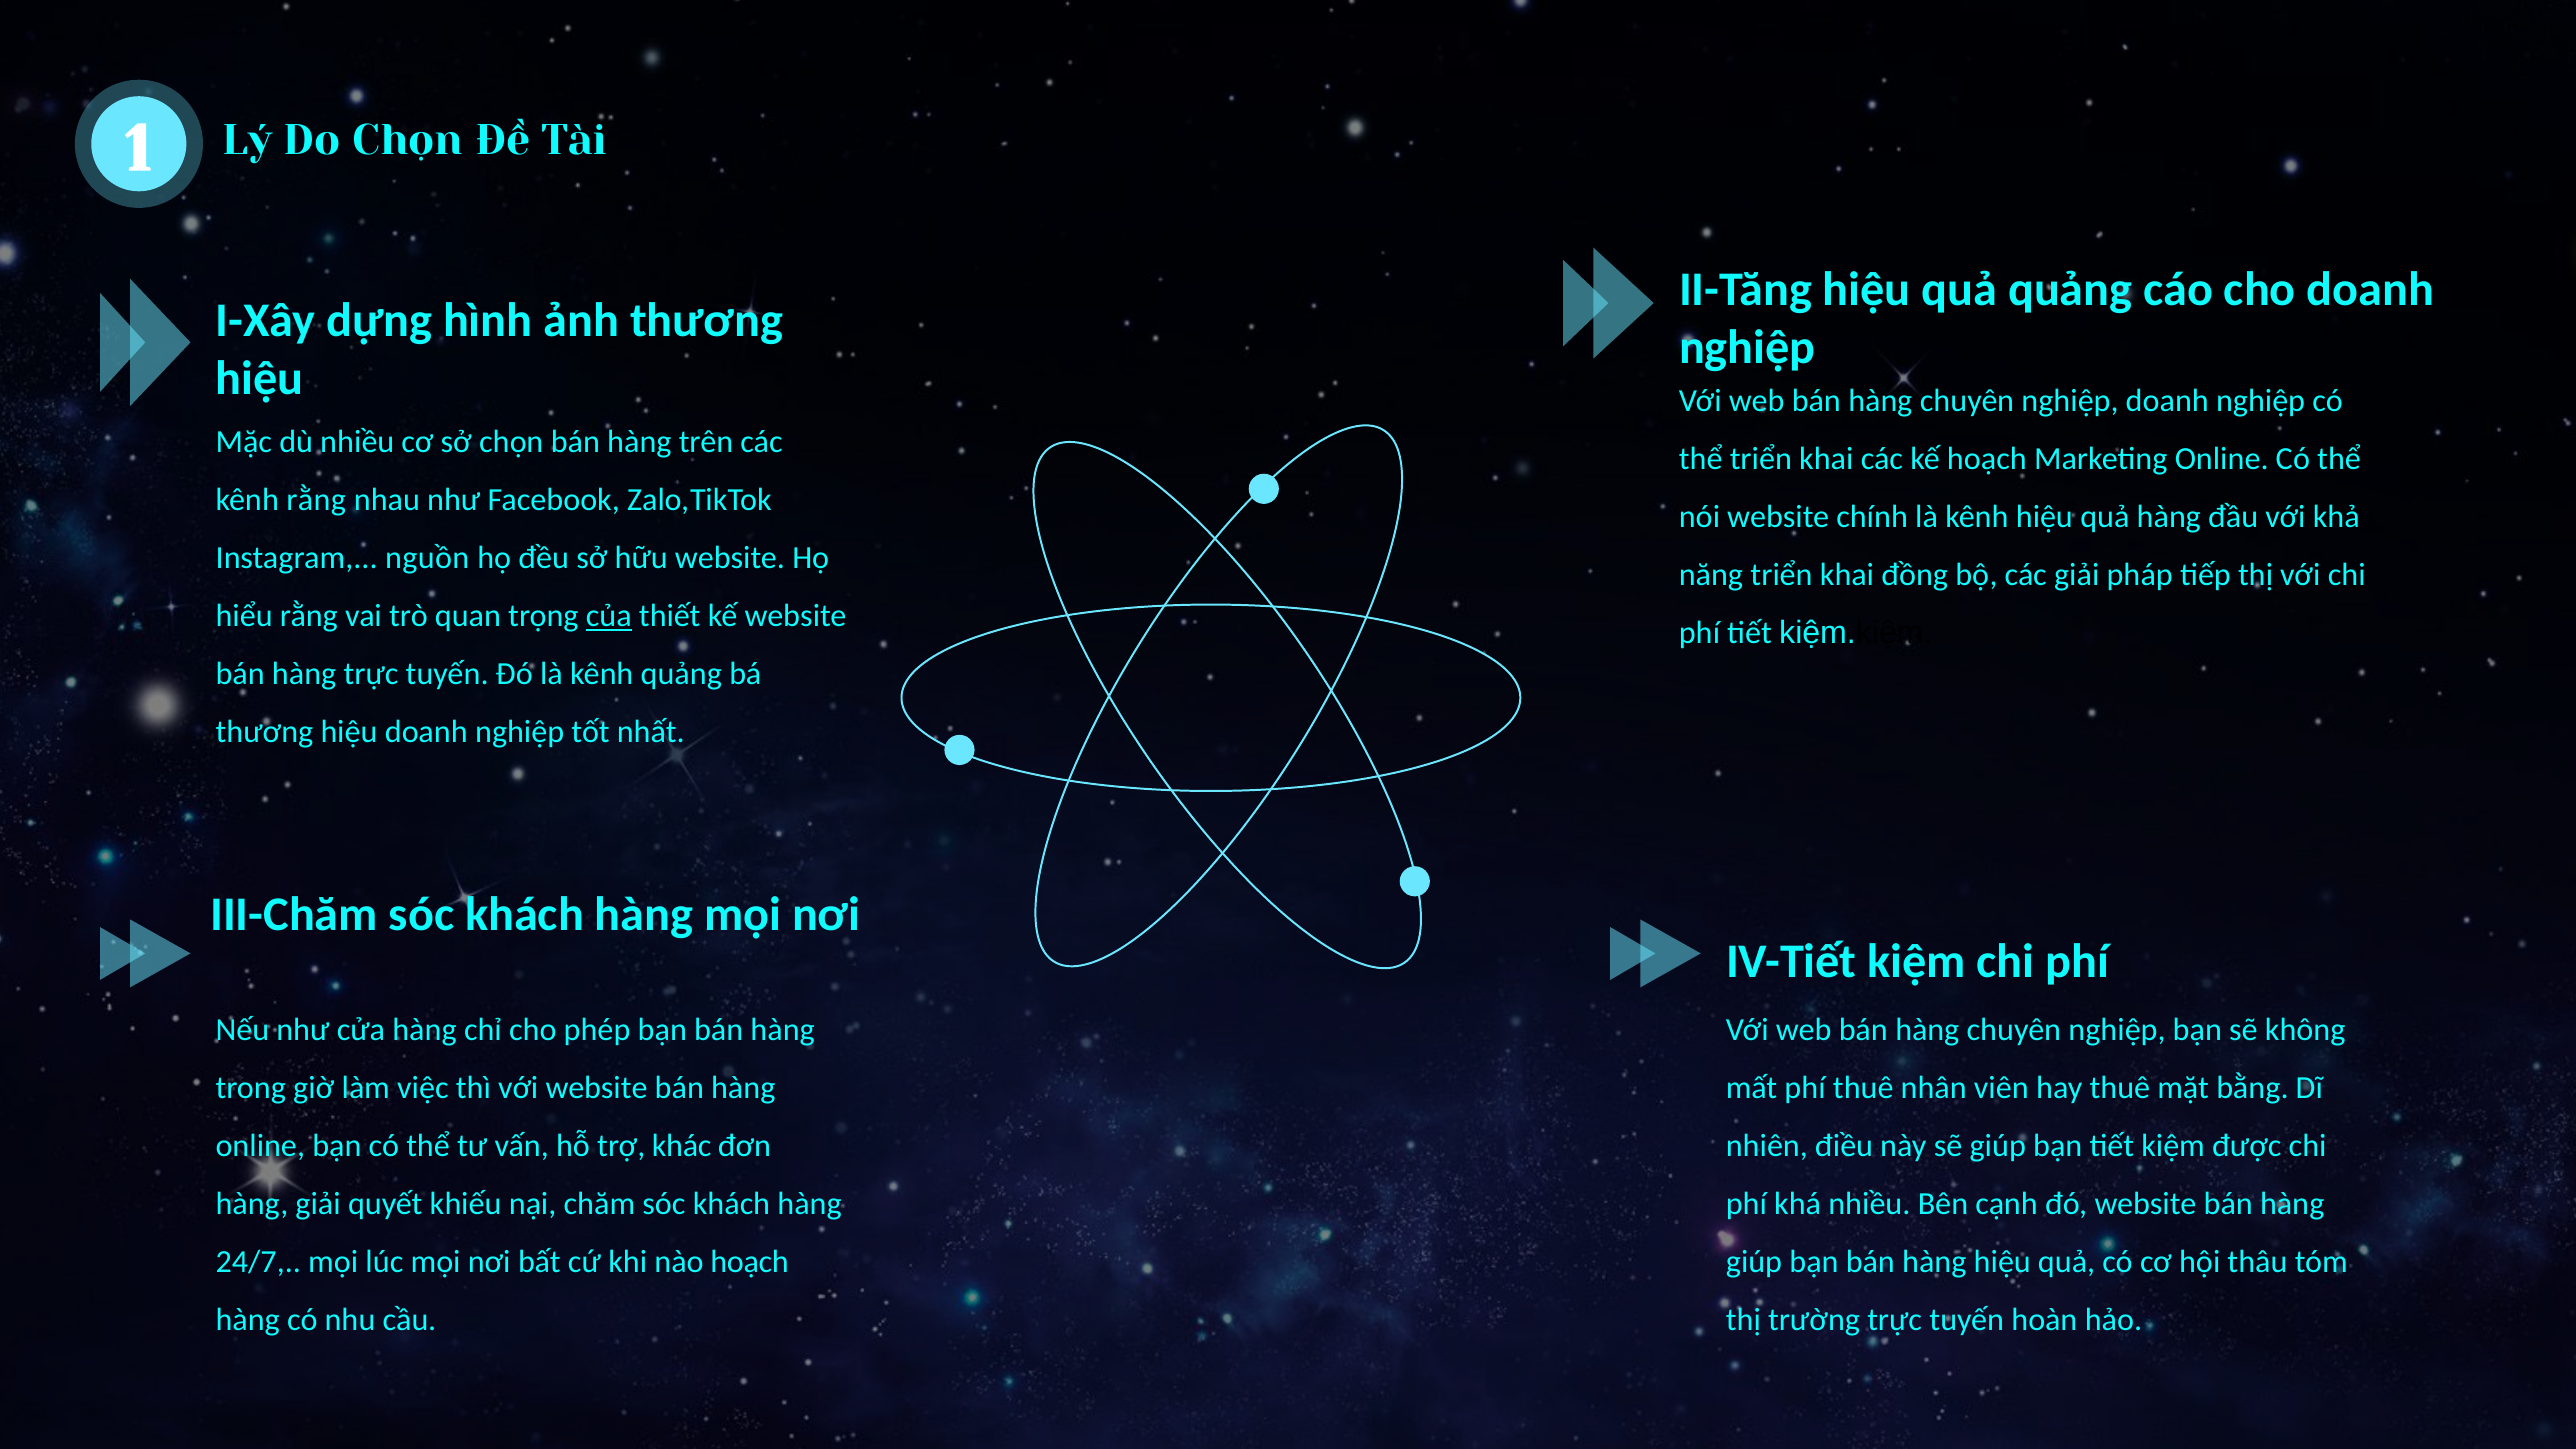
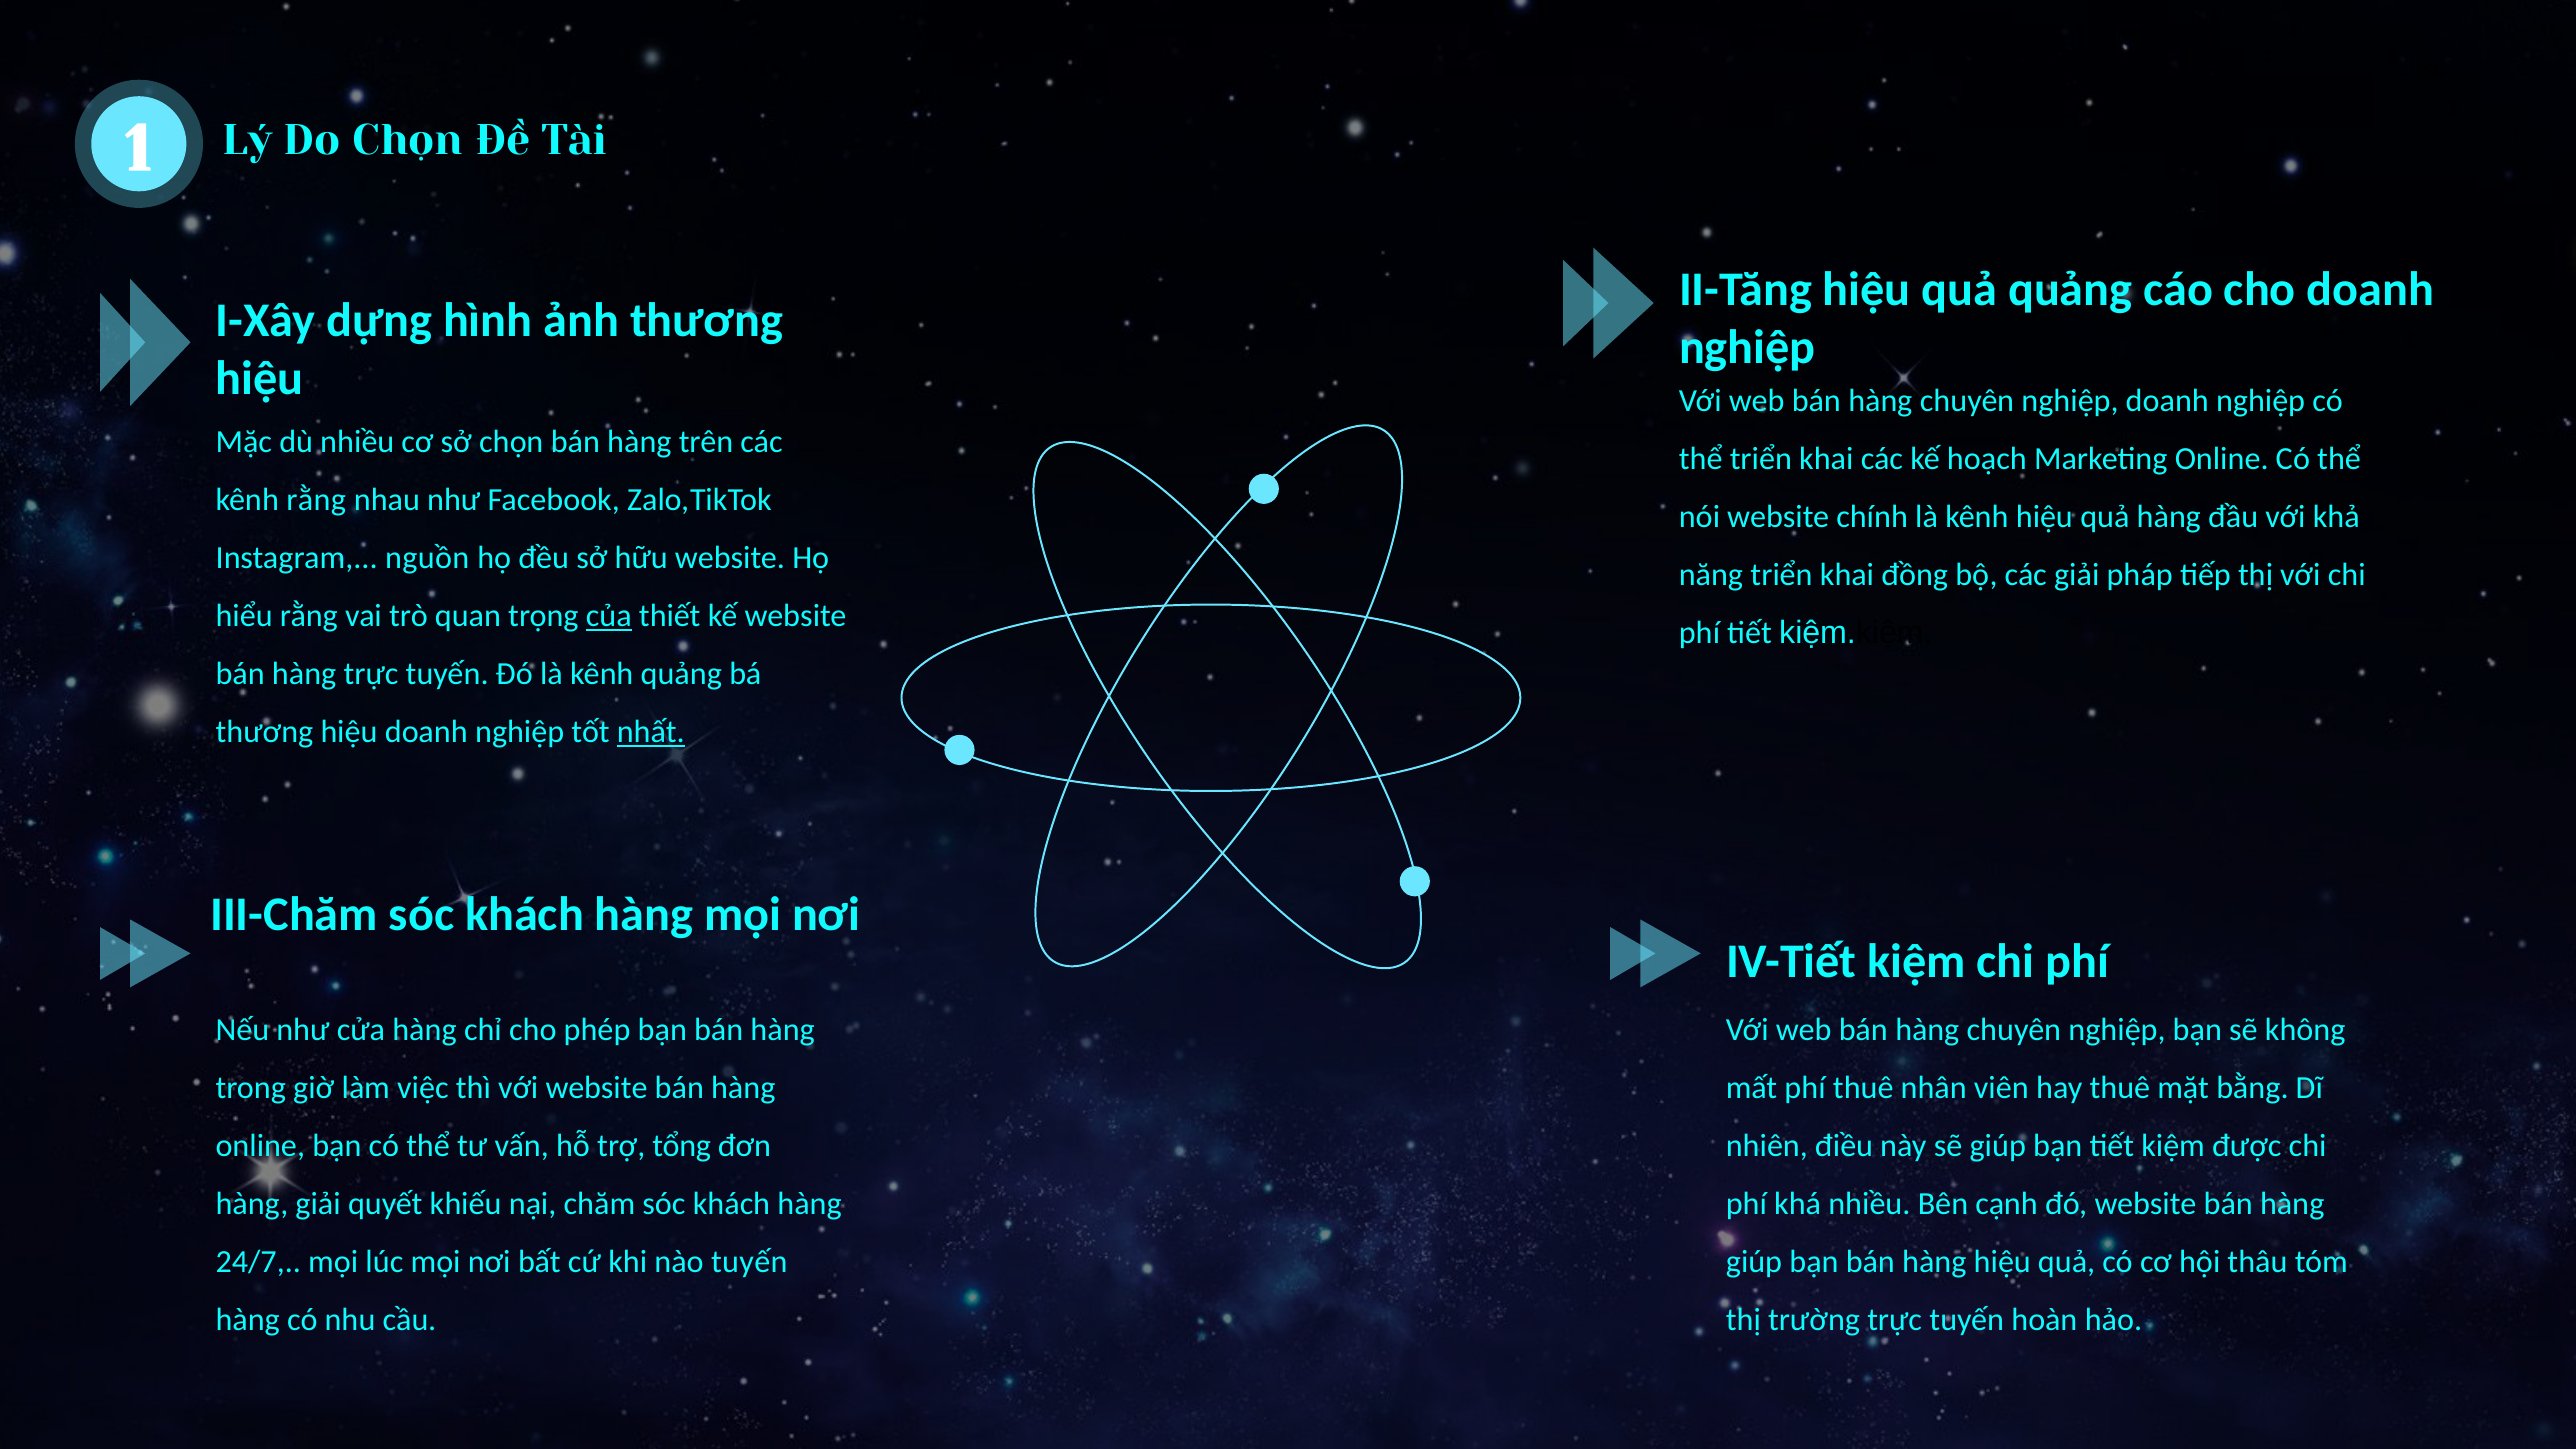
nhất underline: none -> present
khác: khác -> tổng
nào hoạch: hoạch -> tuyến
